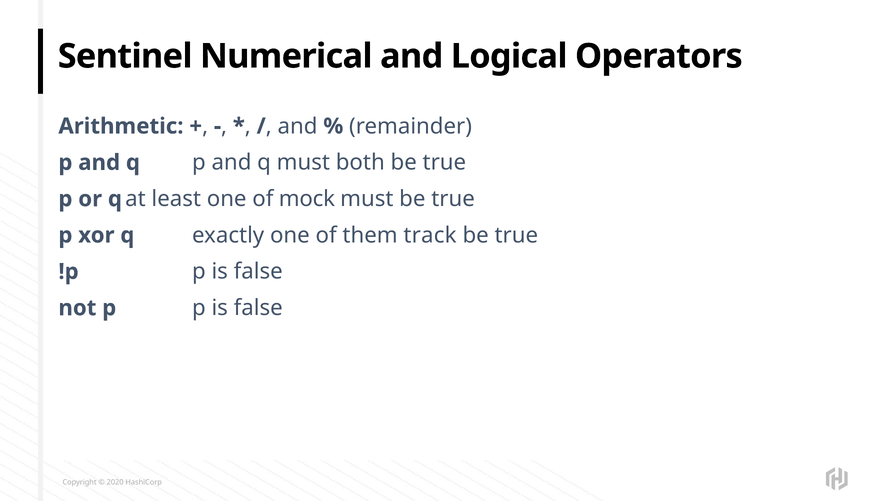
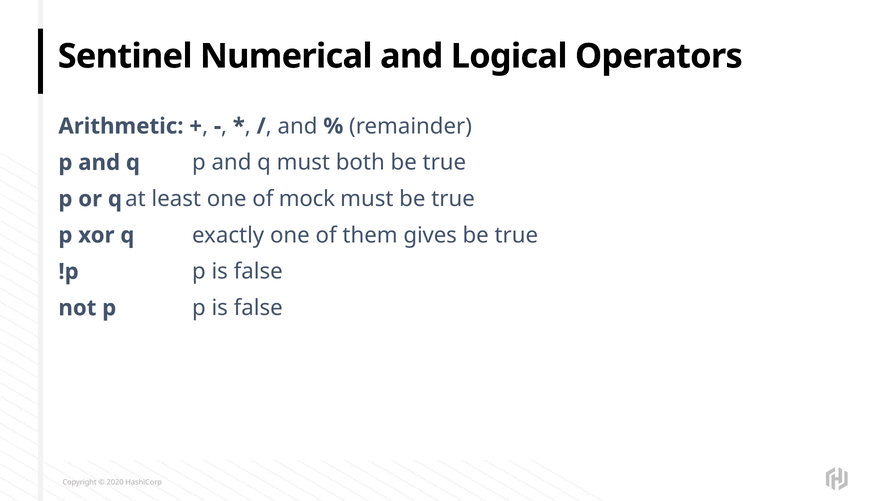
track: track -> gives
